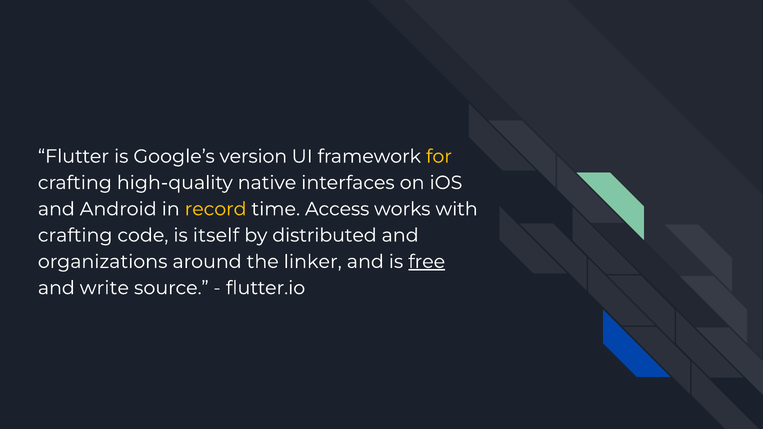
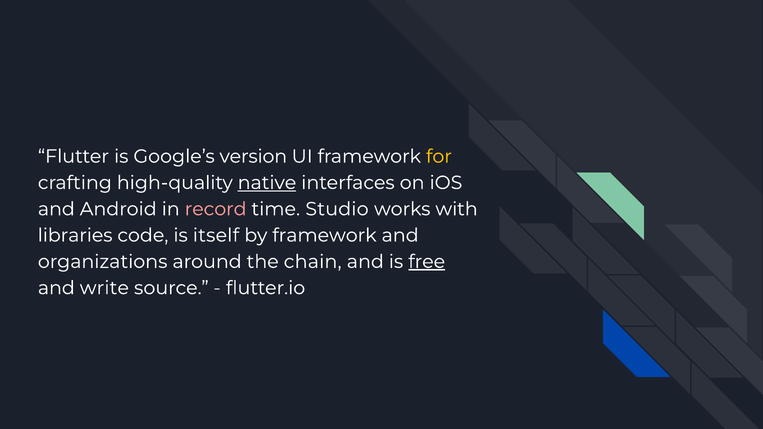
native underline: none -> present
record colour: yellow -> pink
Access: Access -> Studio
crafting at (75, 235): crafting -> libraries
by distributed: distributed -> framework
linker: linker -> chain
